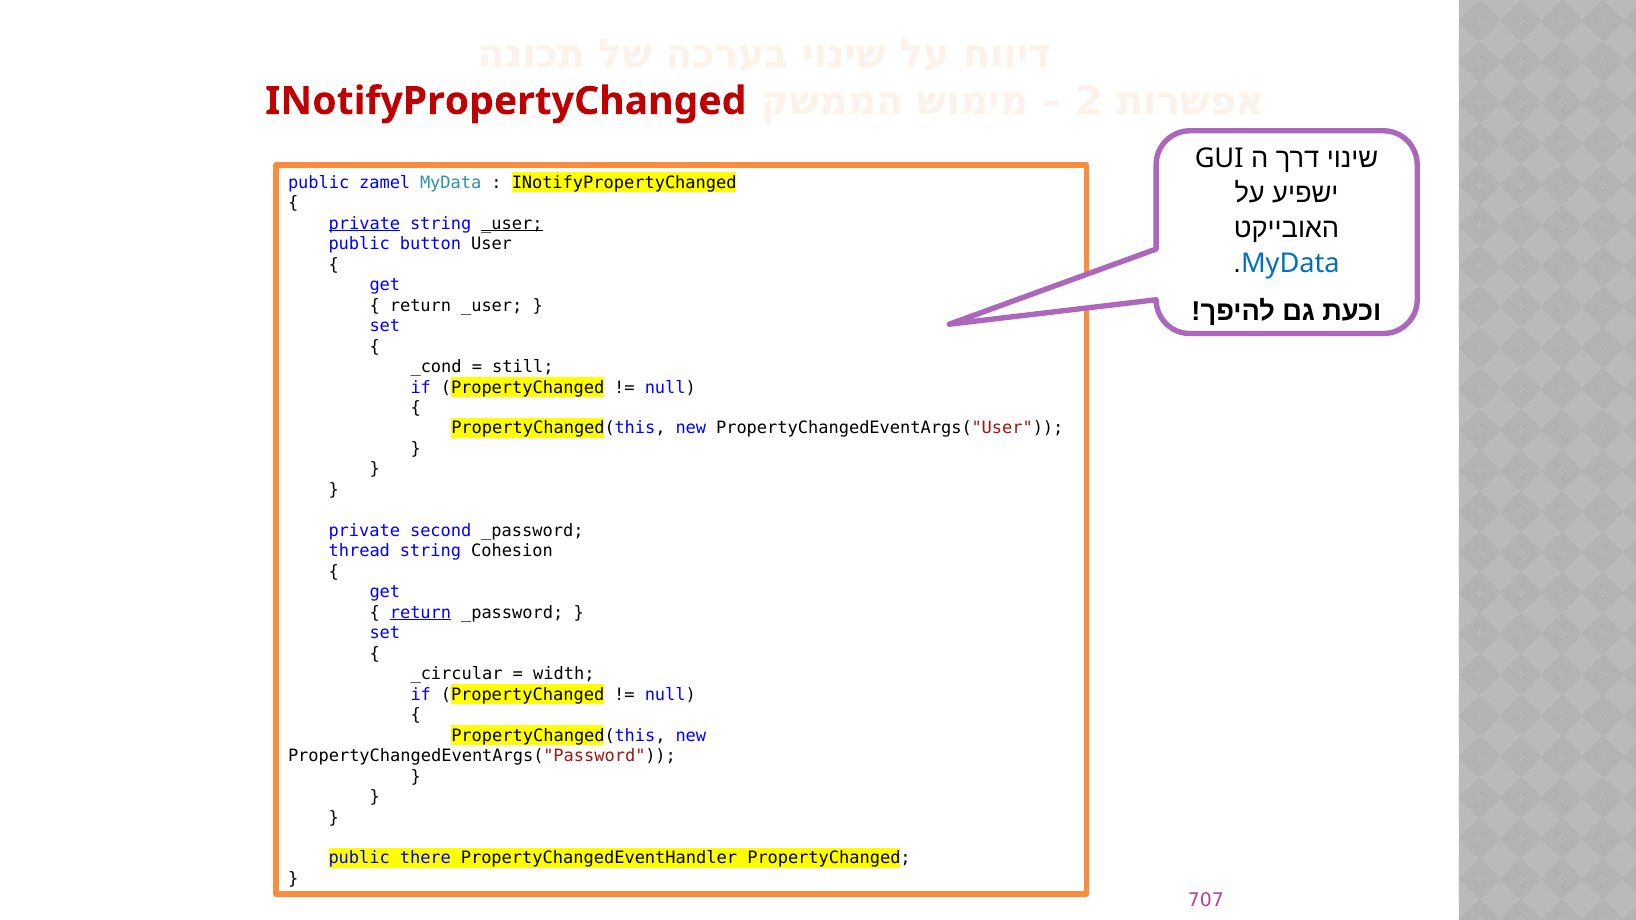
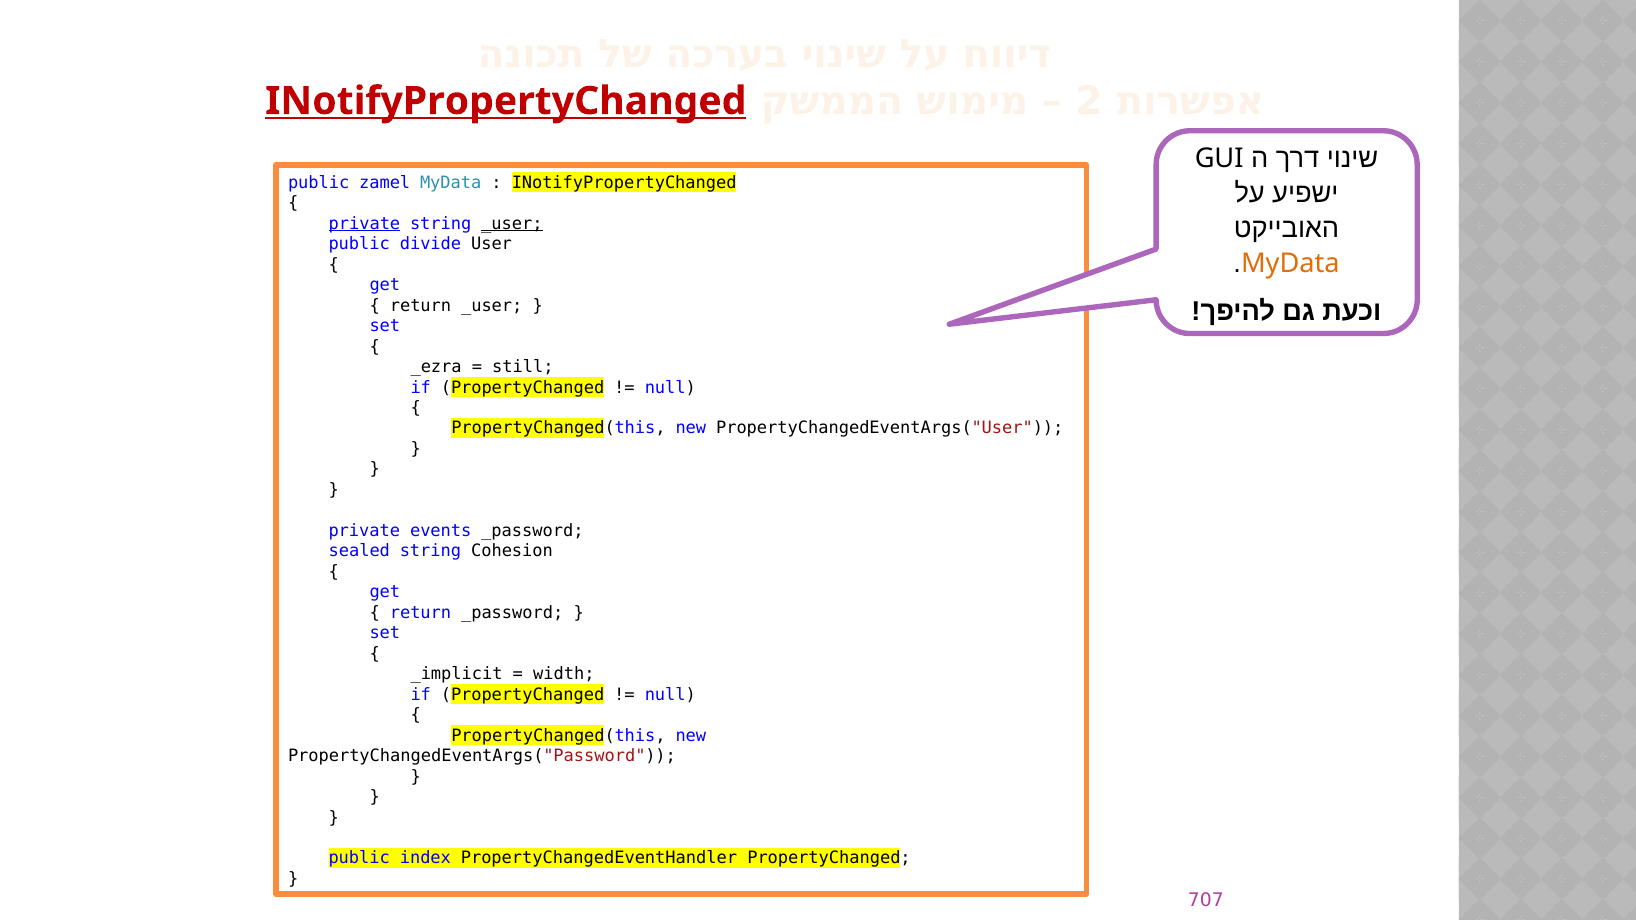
INotifyPropertyChanged at (506, 101) underline: none -> present
button: button -> divide
MyData at (1290, 263) colour: blue -> orange
_cond: _cond -> _ezra
second: second -> events
thread: thread -> sealed
return at (421, 613) underline: present -> none
_circular: _circular -> _implicit
there: there -> index
